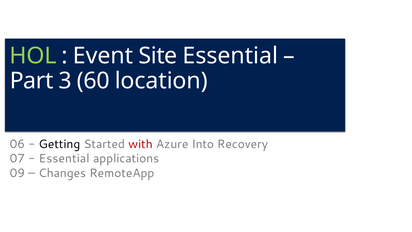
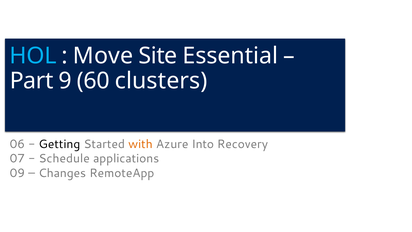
HOL colour: light green -> light blue
Event: Event -> Move
3: 3 -> 9
location: location -> clusters
with colour: red -> orange
Essential at (64, 158): Essential -> Schedule
